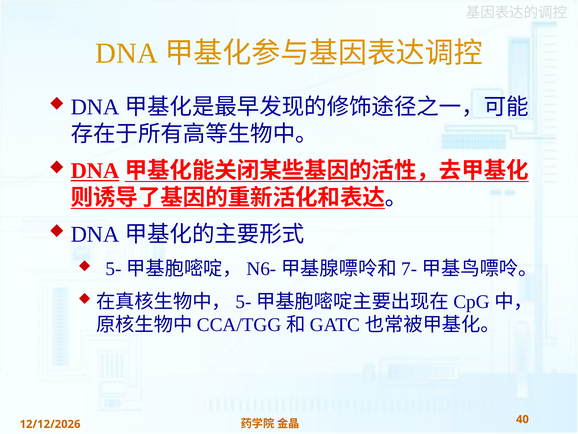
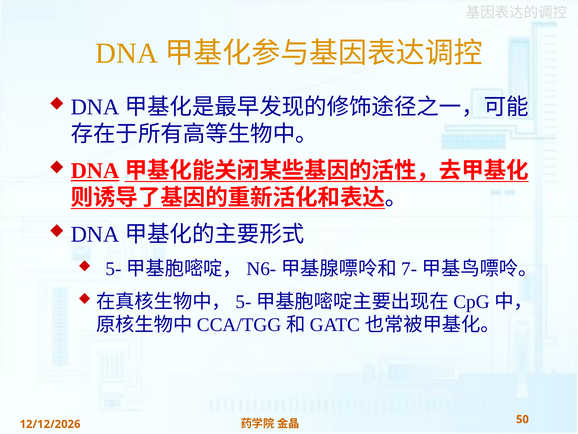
40: 40 -> 50
